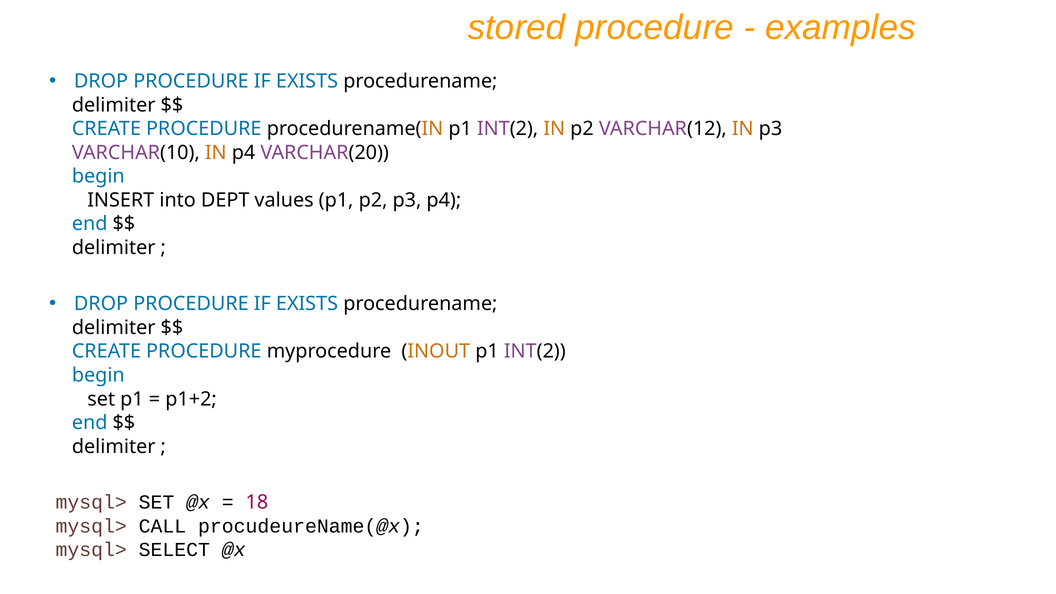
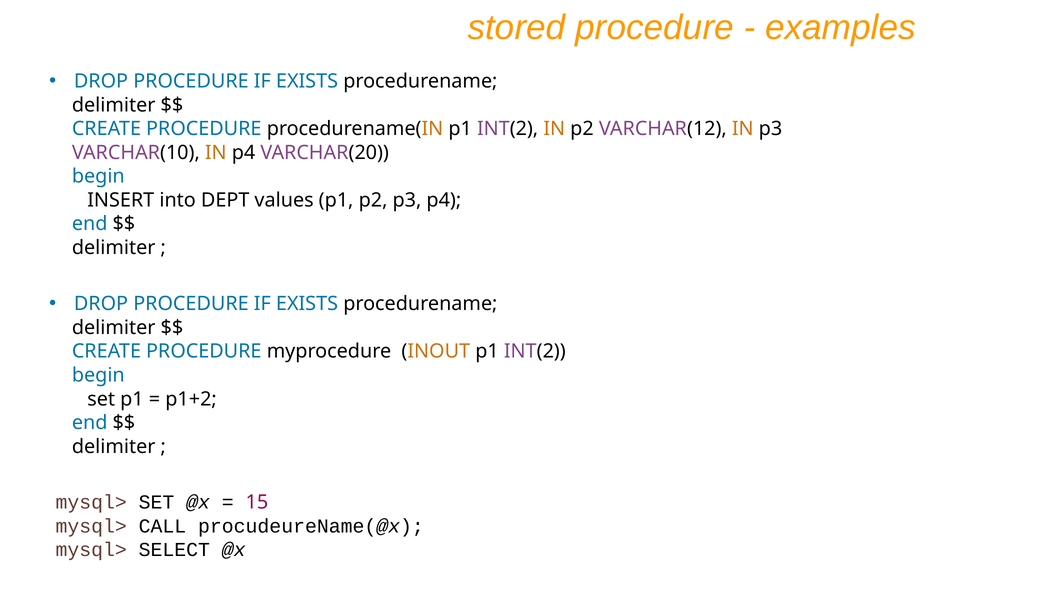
18: 18 -> 15
